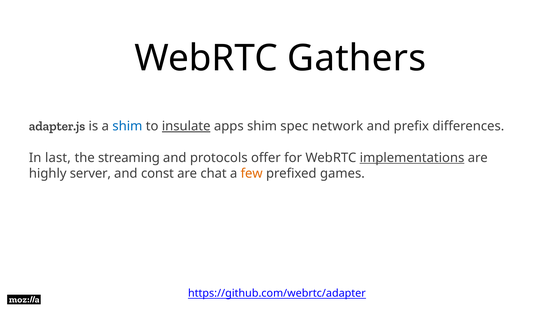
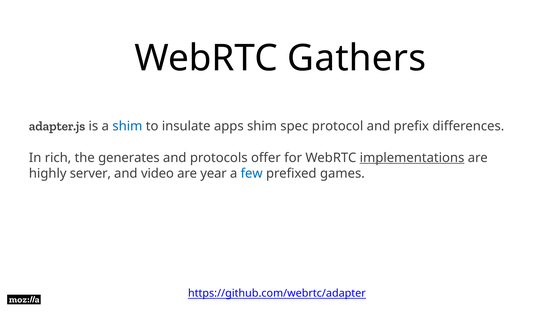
insulate underline: present -> none
network: network -> protocol
last: last -> rich
streaming: streaming -> generates
const: const -> video
chat: chat -> year
few colour: orange -> blue
